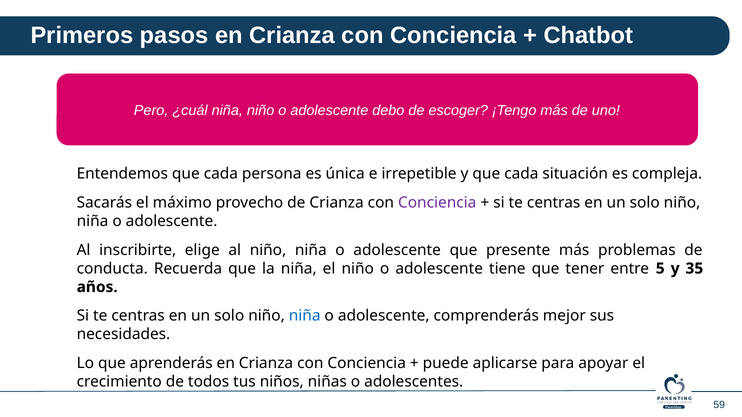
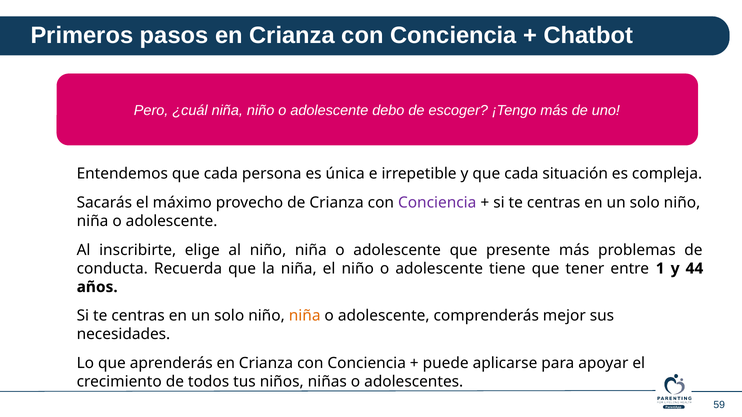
5: 5 -> 1
35: 35 -> 44
niña at (305, 316) colour: blue -> orange
